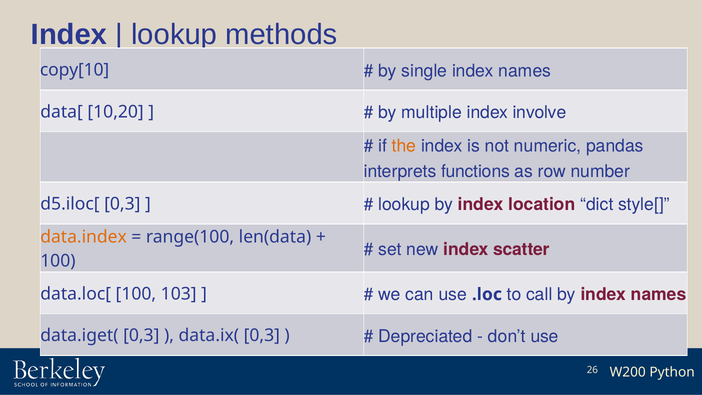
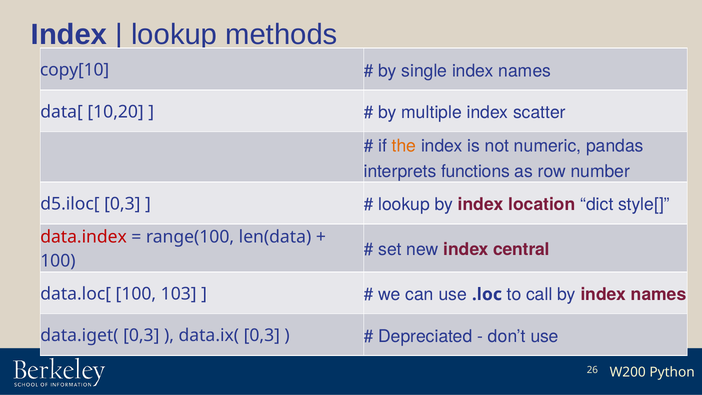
involve: involve -> scatter
data.index colour: orange -> red
scatter: scatter -> central
